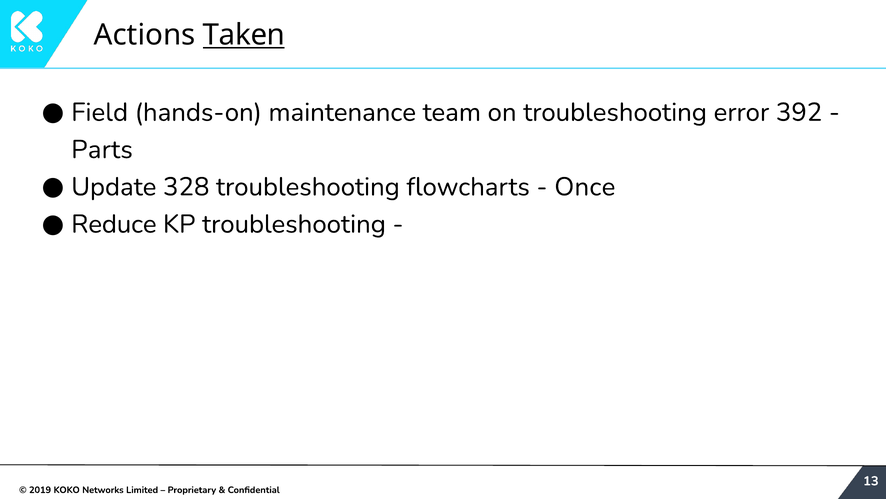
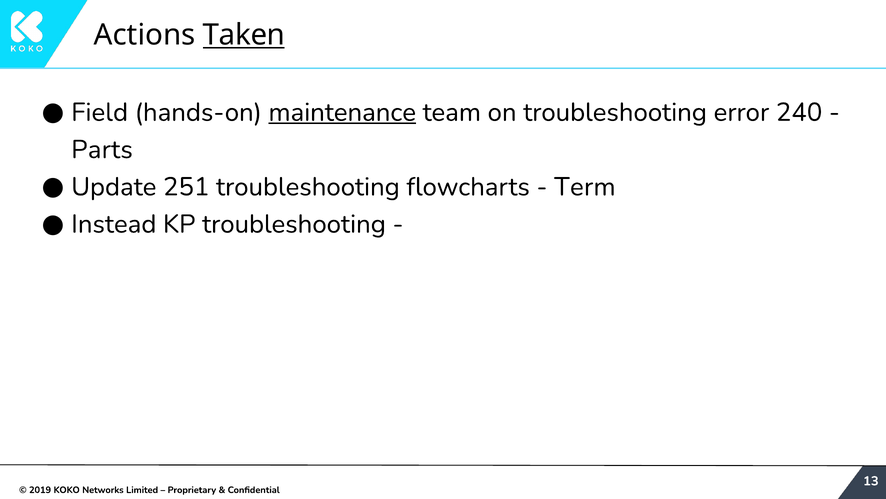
maintenance underline: none -> present
392: 392 -> 240
328: 328 -> 251
Once: Once -> Term
Reduce: Reduce -> Instead
